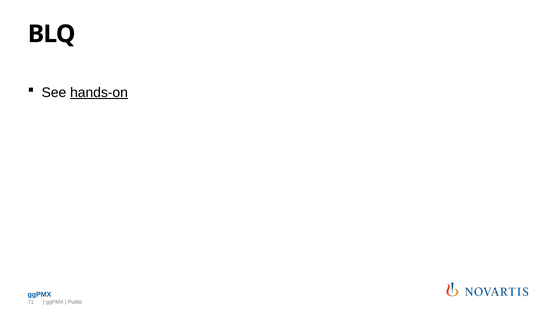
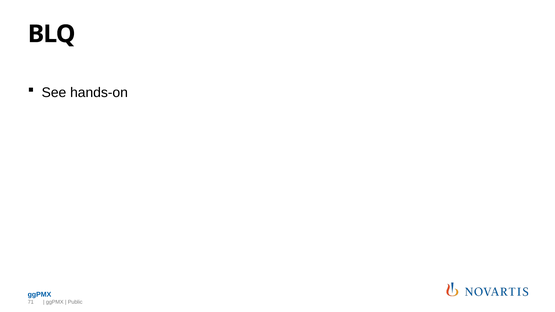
hands-on underline: present -> none
